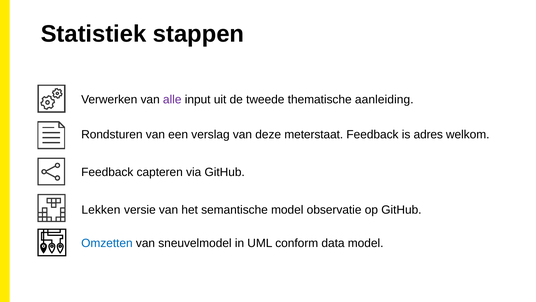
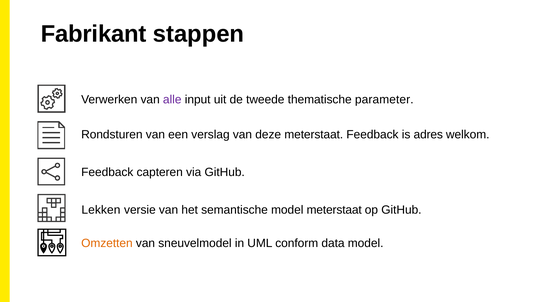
Statistiek: Statistiek -> Fabrikant
aanleiding: aanleiding -> parameter
model observatie: observatie -> meterstaat
Omzetten colour: blue -> orange
